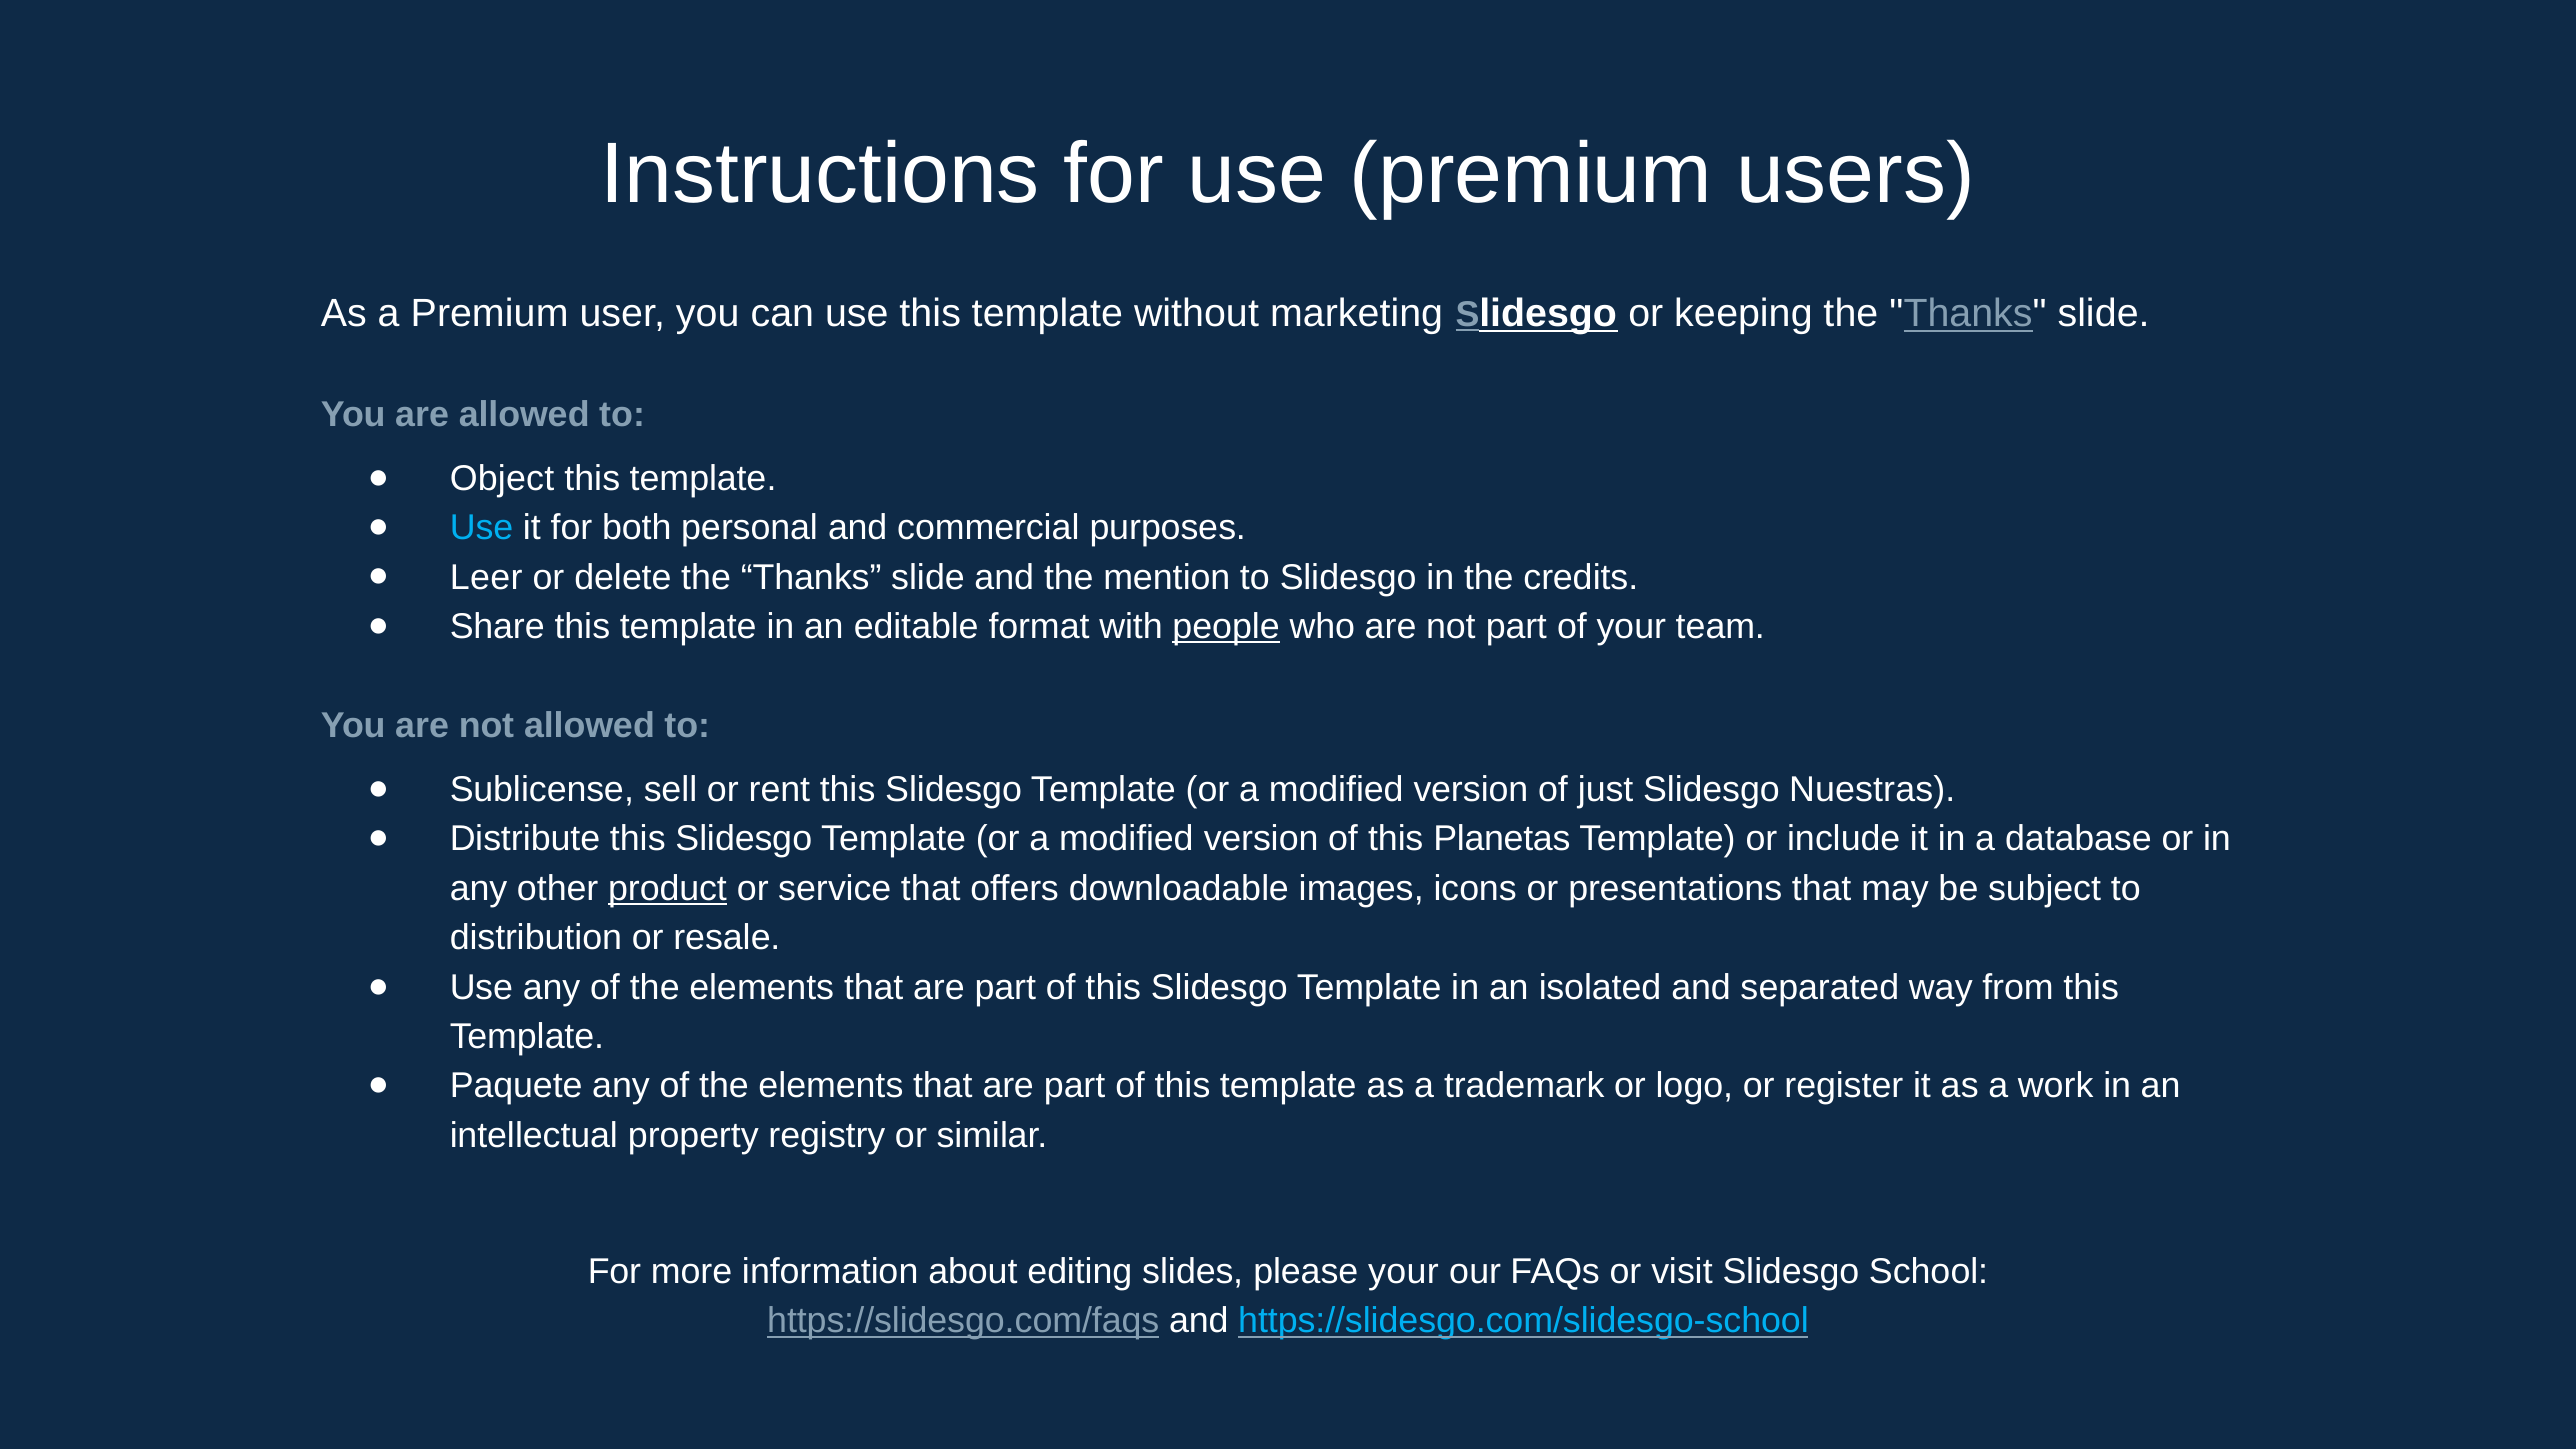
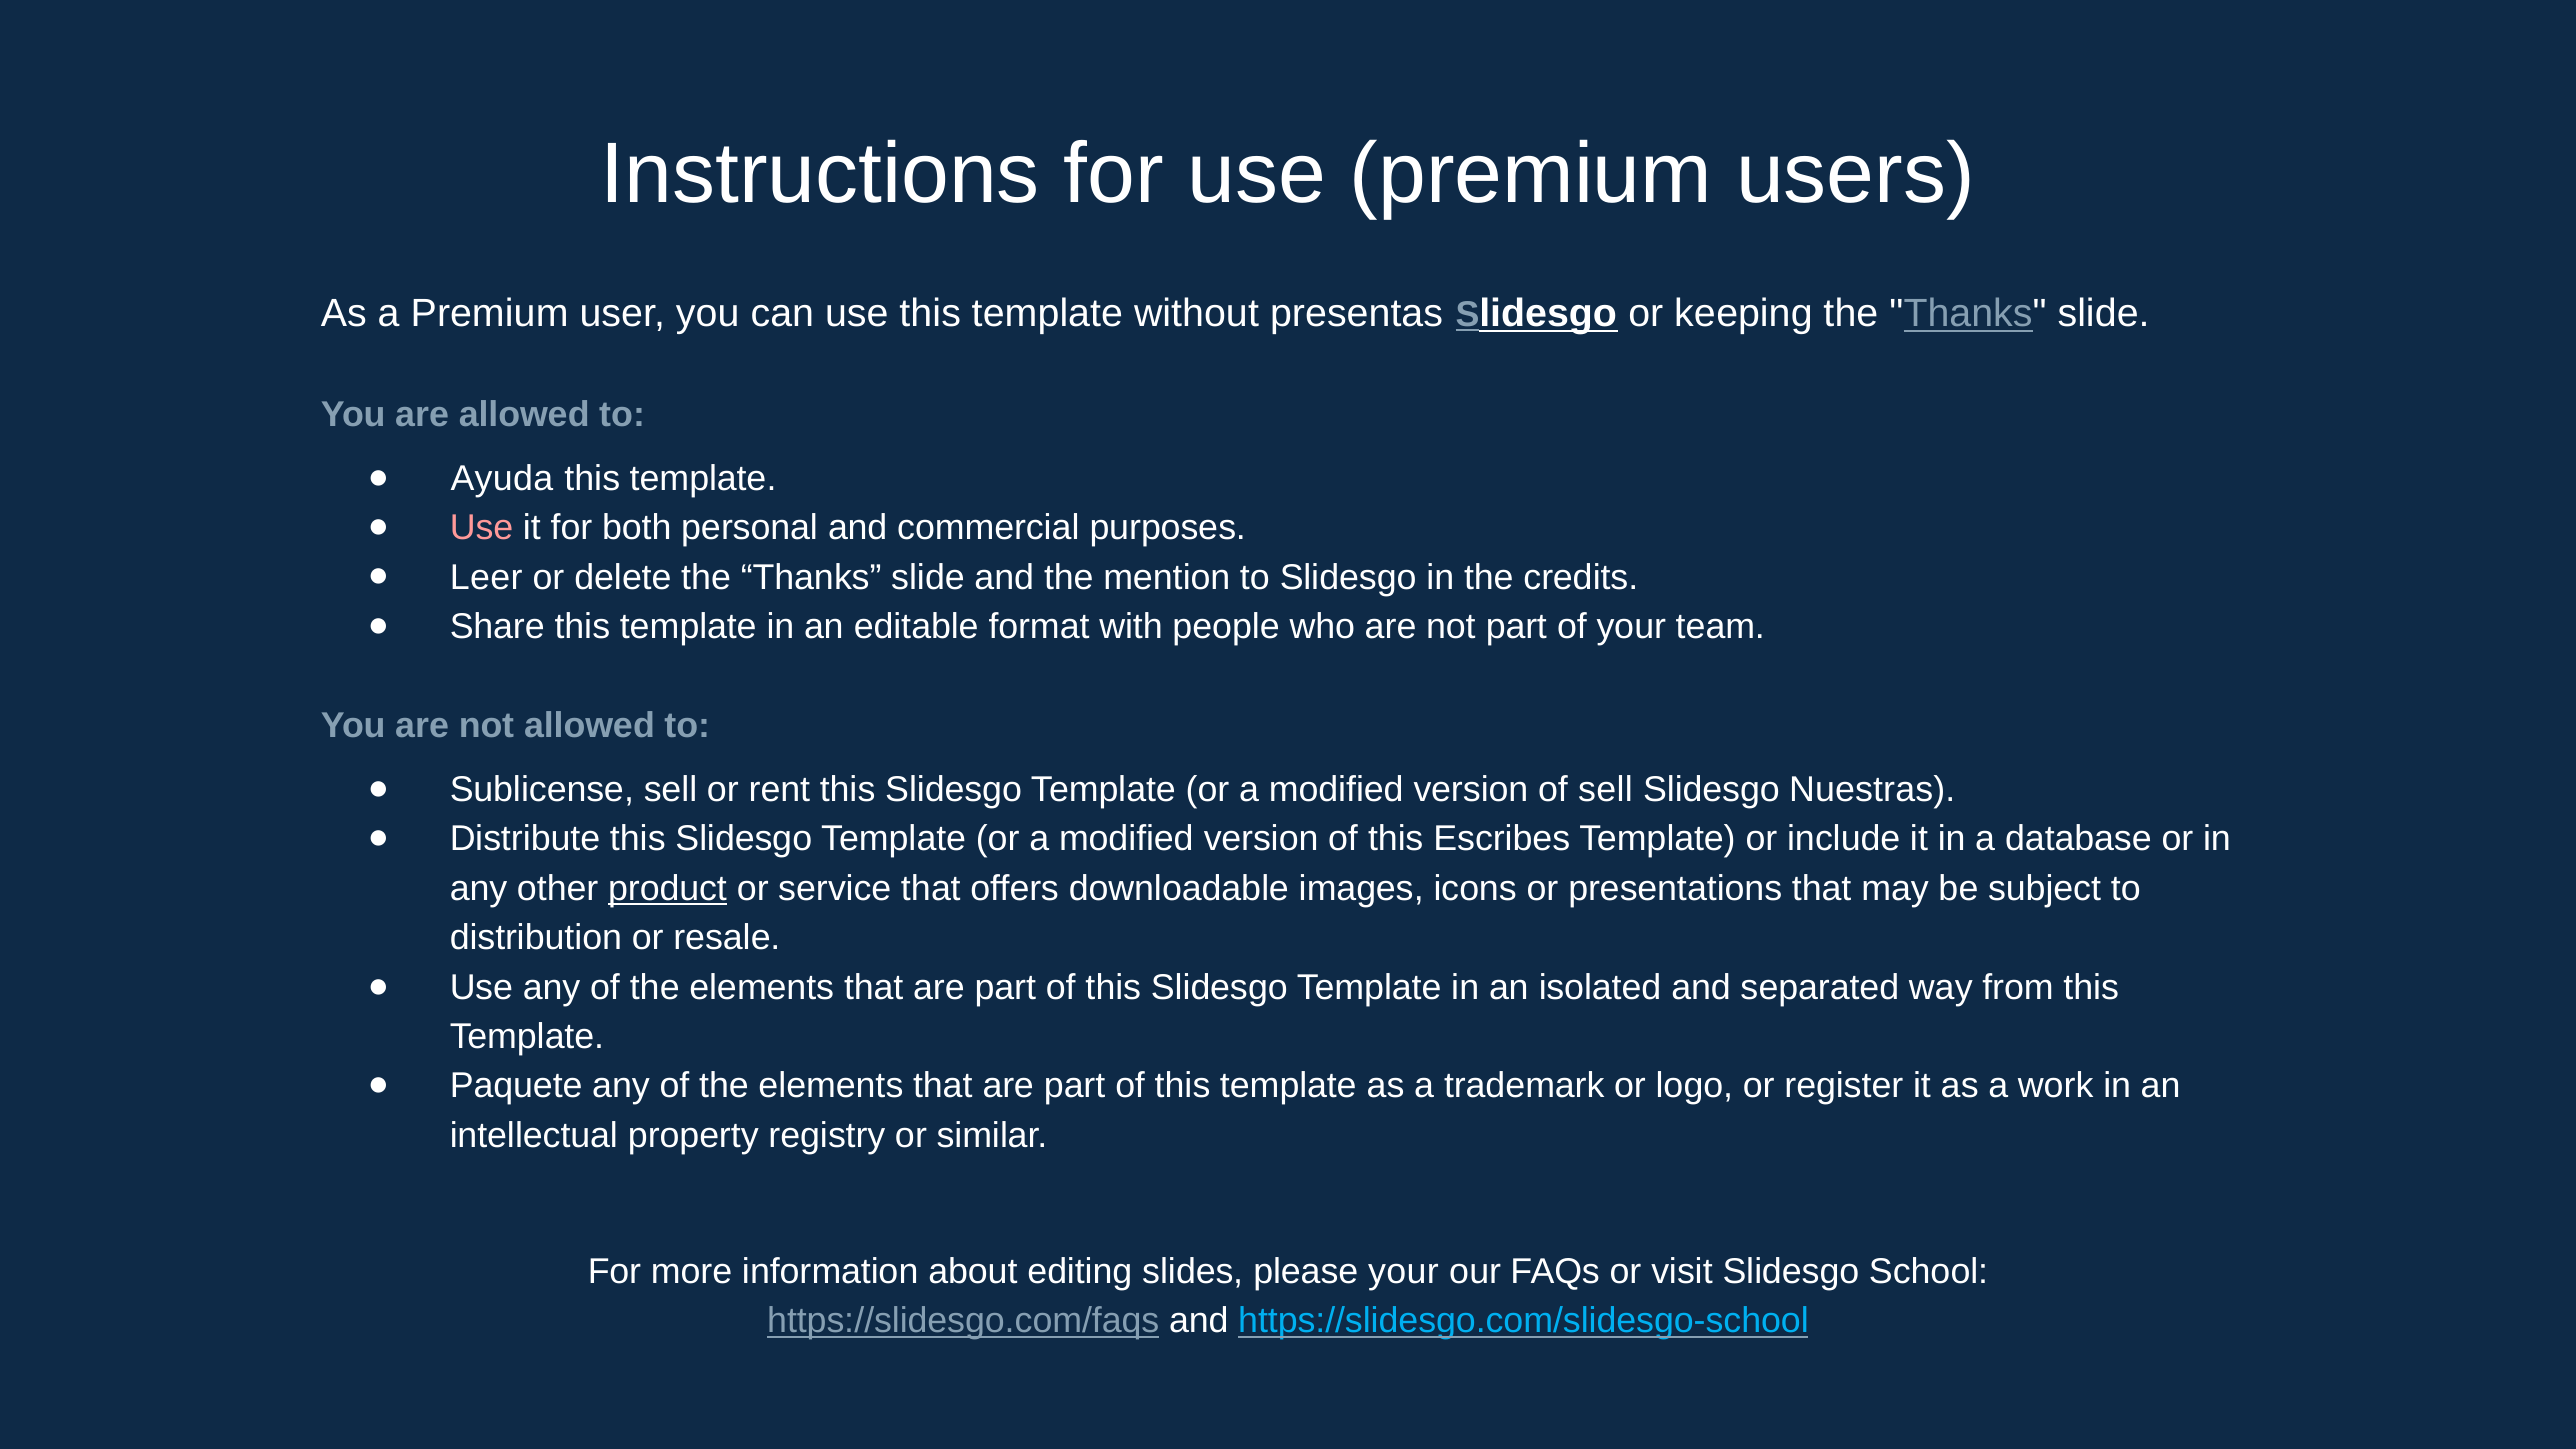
marketing: marketing -> presentas
Object: Object -> Ayuda
Use at (482, 528) colour: light blue -> pink
people underline: present -> none
of just: just -> sell
Planetas: Planetas -> Escribes
